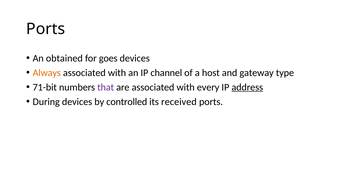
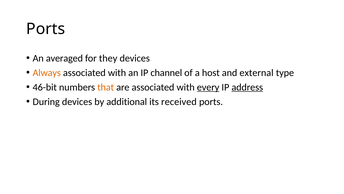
obtained: obtained -> averaged
goes: goes -> they
gateway: gateway -> external
71-bit: 71-bit -> 46-bit
that colour: purple -> orange
every underline: none -> present
controlled: controlled -> additional
